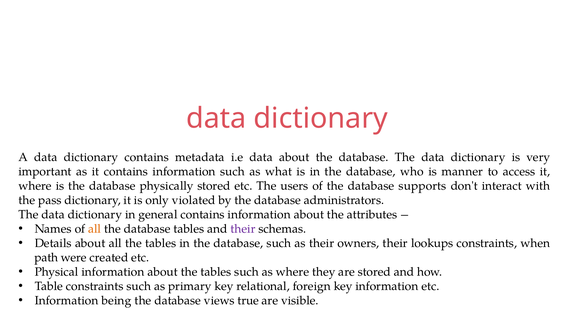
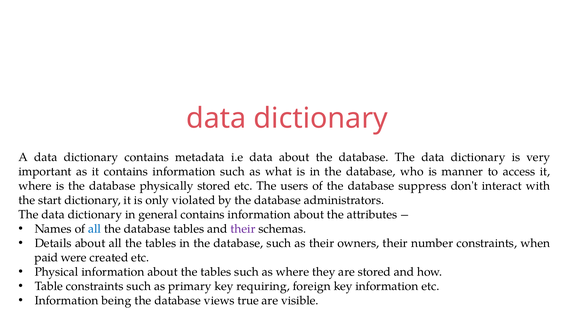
supports: supports -> suppress
pass: pass -> start
all at (95, 229) colour: orange -> blue
lookups: lookups -> number
path: path -> paid
relational: relational -> requiring
